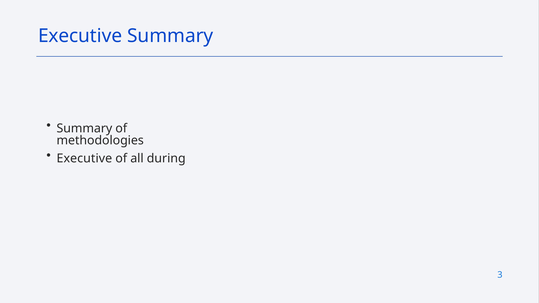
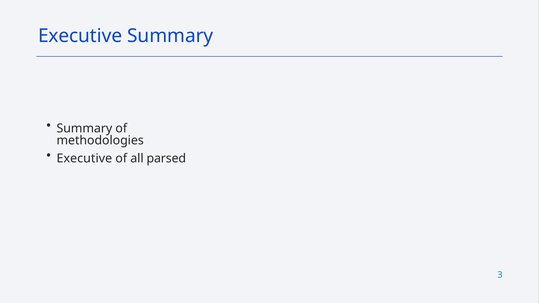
during: during -> parsed
